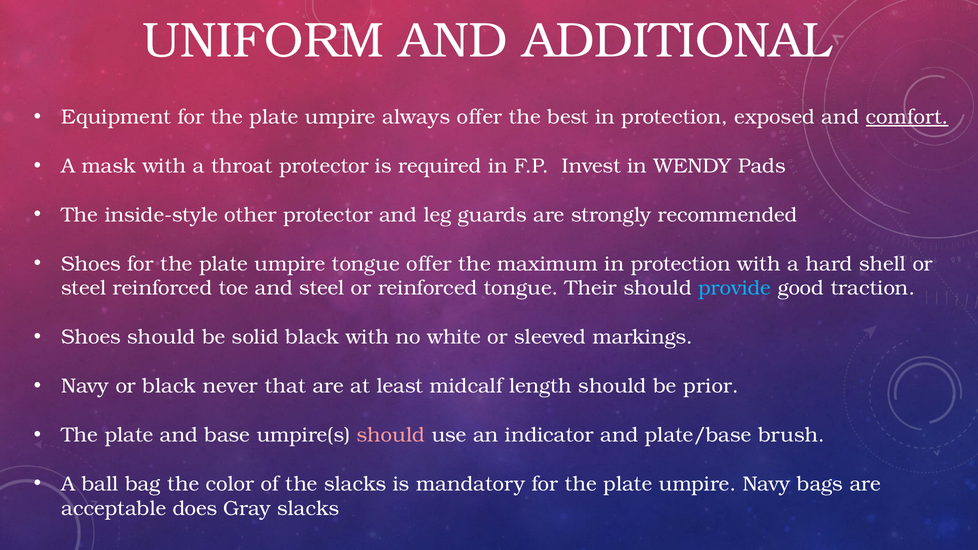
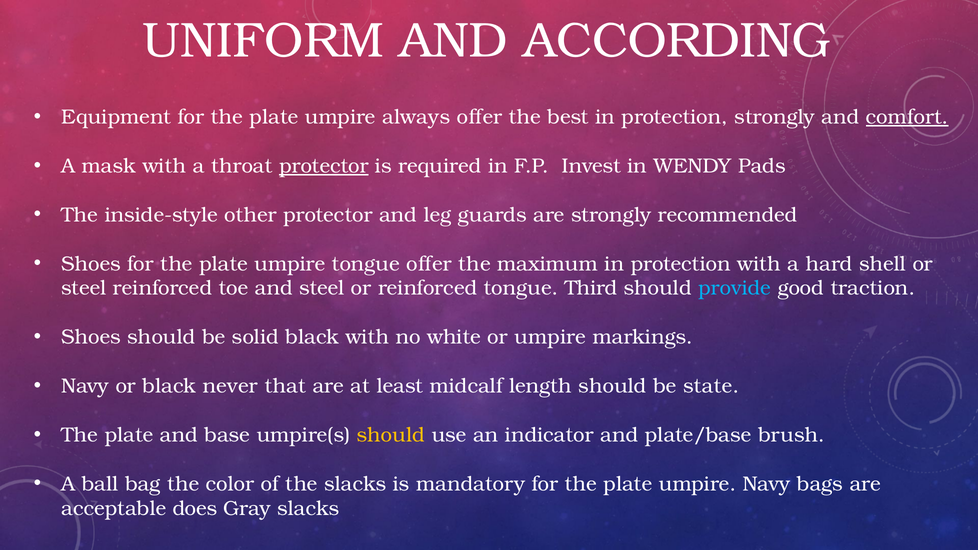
ADDITIONAL: ADDITIONAL -> ACCORDING
protection exposed: exposed -> strongly
protector at (324, 166) underline: none -> present
Their: Their -> Third
or sleeved: sleeved -> umpire
prior: prior -> state
should at (391, 435) colour: pink -> yellow
